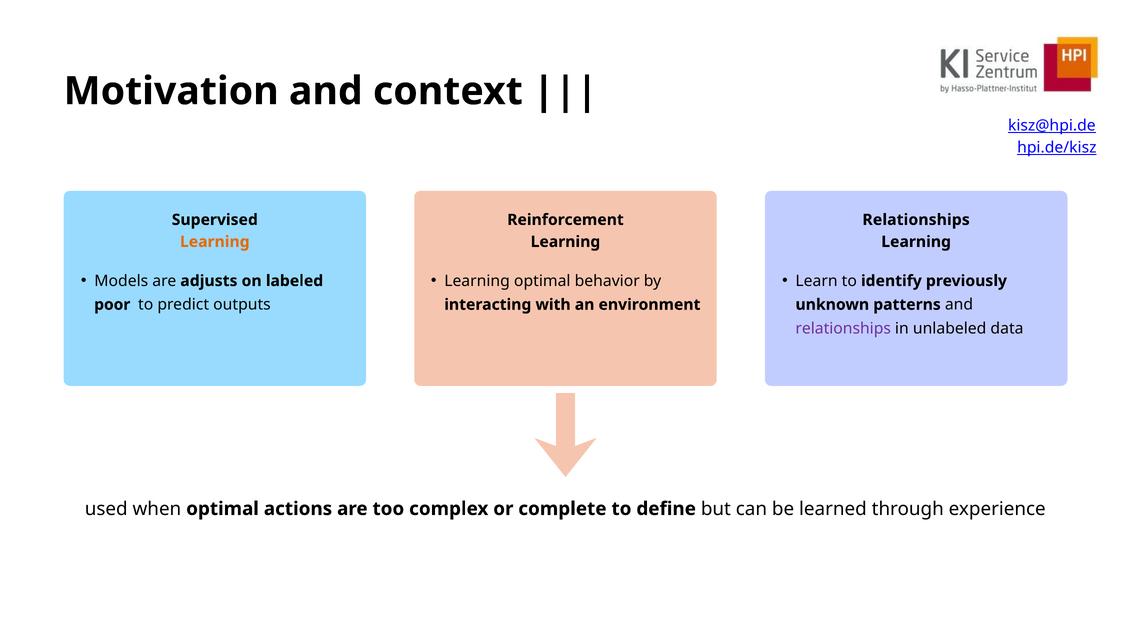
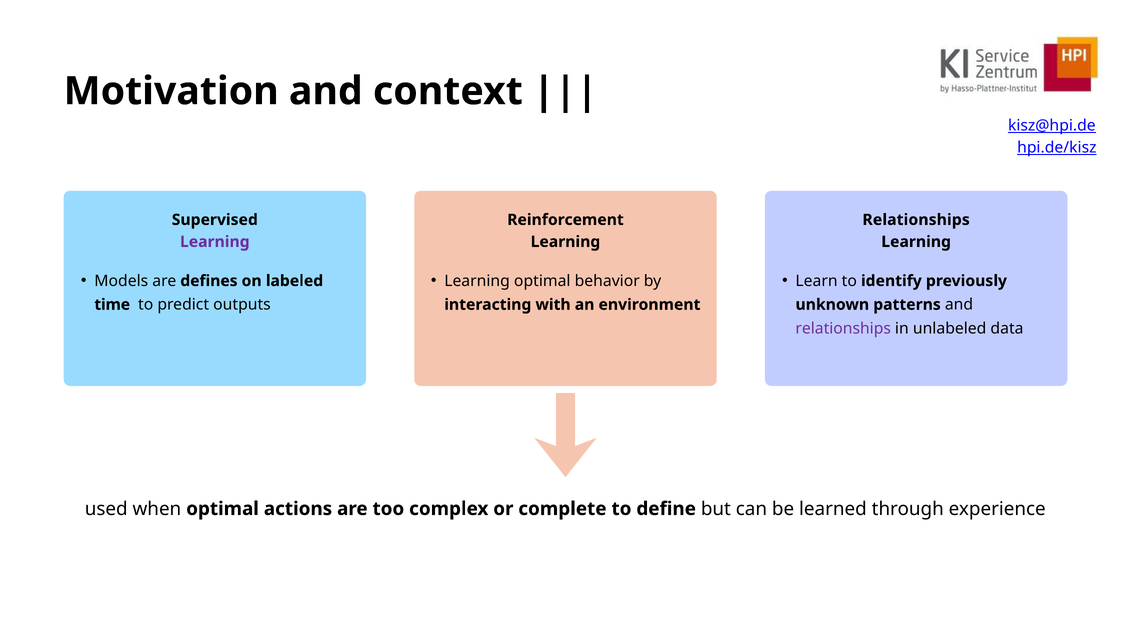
Learning at (215, 242) colour: orange -> purple
adjusts: adjusts -> defines
poor: poor -> time
